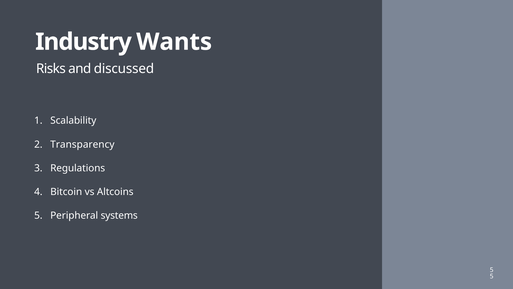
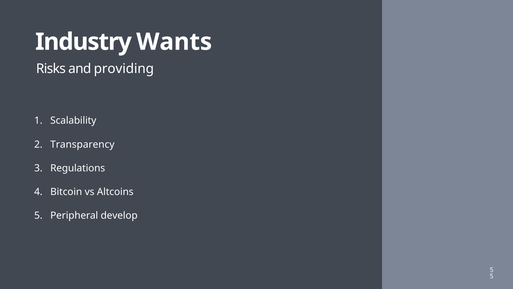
discussed: discussed -> providing
systems: systems -> develop
